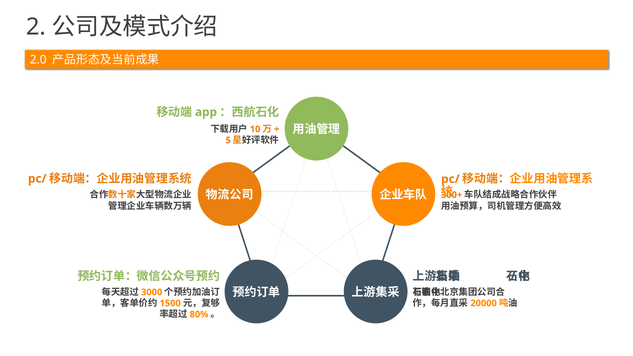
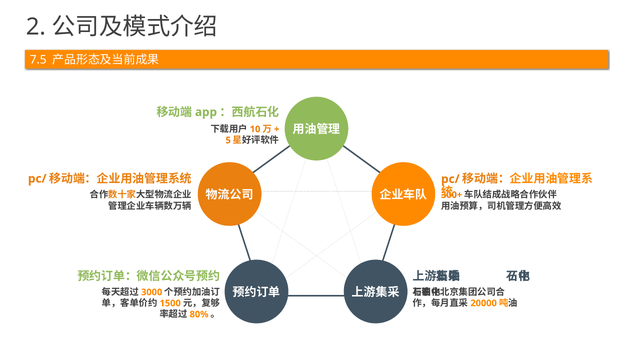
2.0: 2.0 -> 7.5
